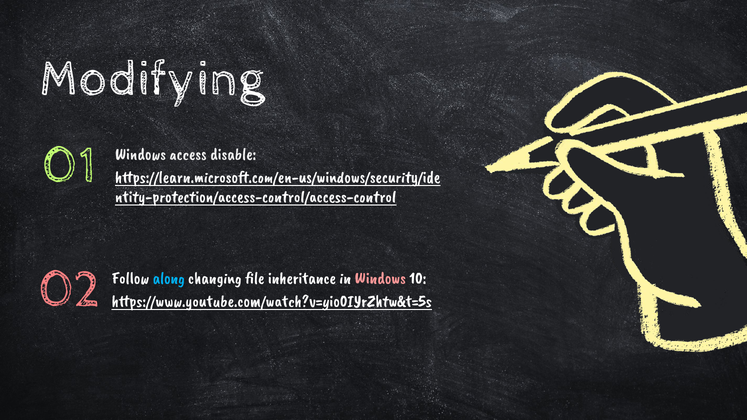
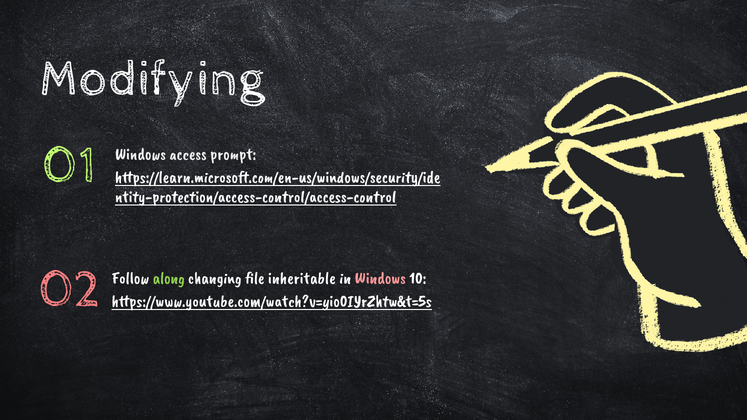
disable: disable -> prompt
along colour: light blue -> light green
inheritance: inheritance -> inheritable
